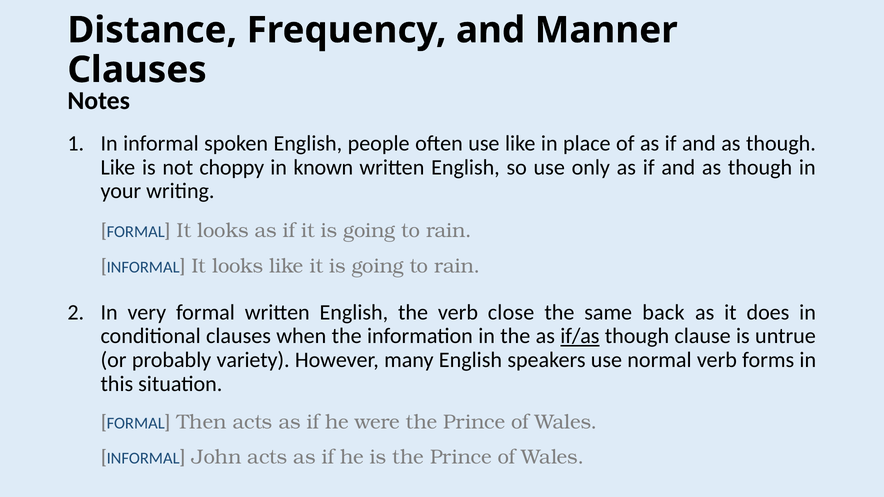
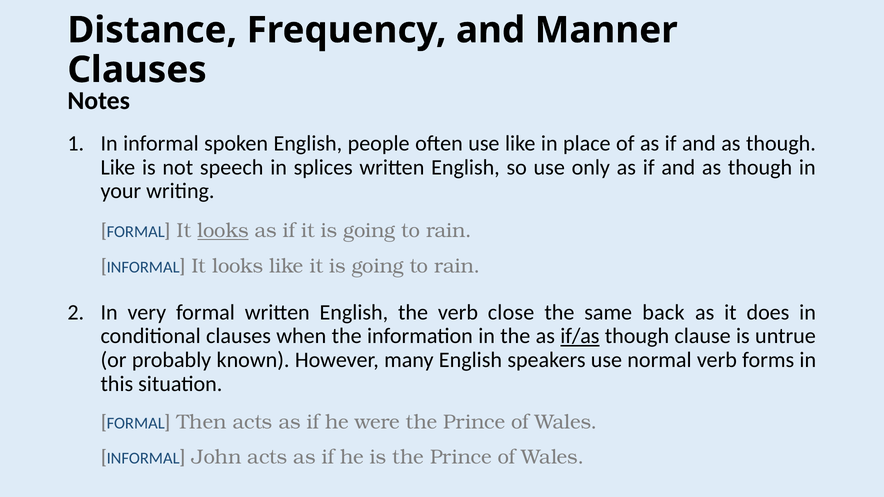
choppy: choppy -> speech
known: known -> splices
looks at (223, 231) underline: none -> present
variety: variety -> known
